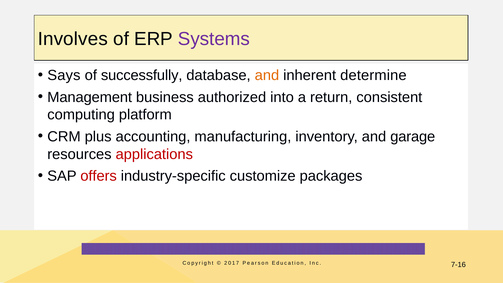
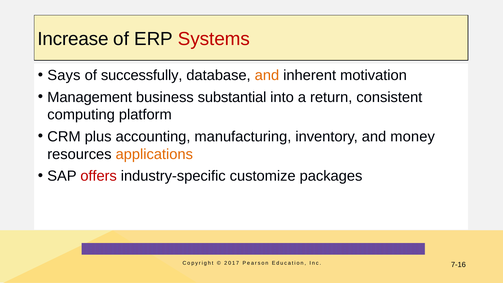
Involves: Involves -> Increase
Systems colour: purple -> red
determine: determine -> motivation
authorized: authorized -> substantial
garage: garage -> money
applications colour: red -> orange
